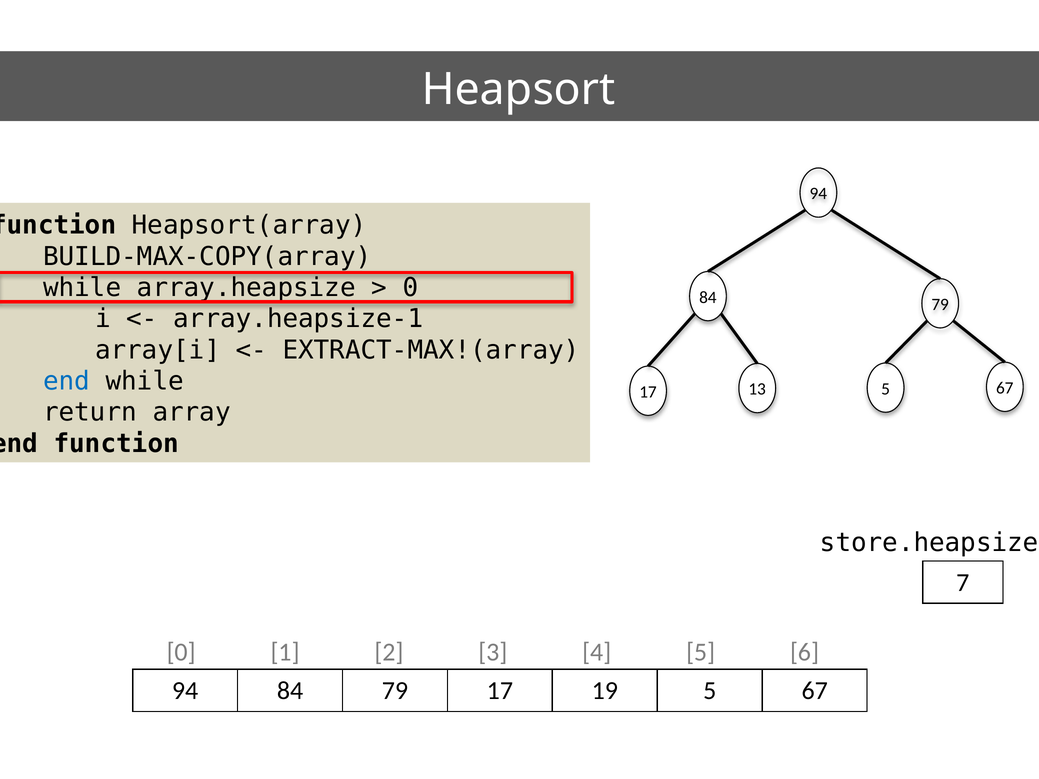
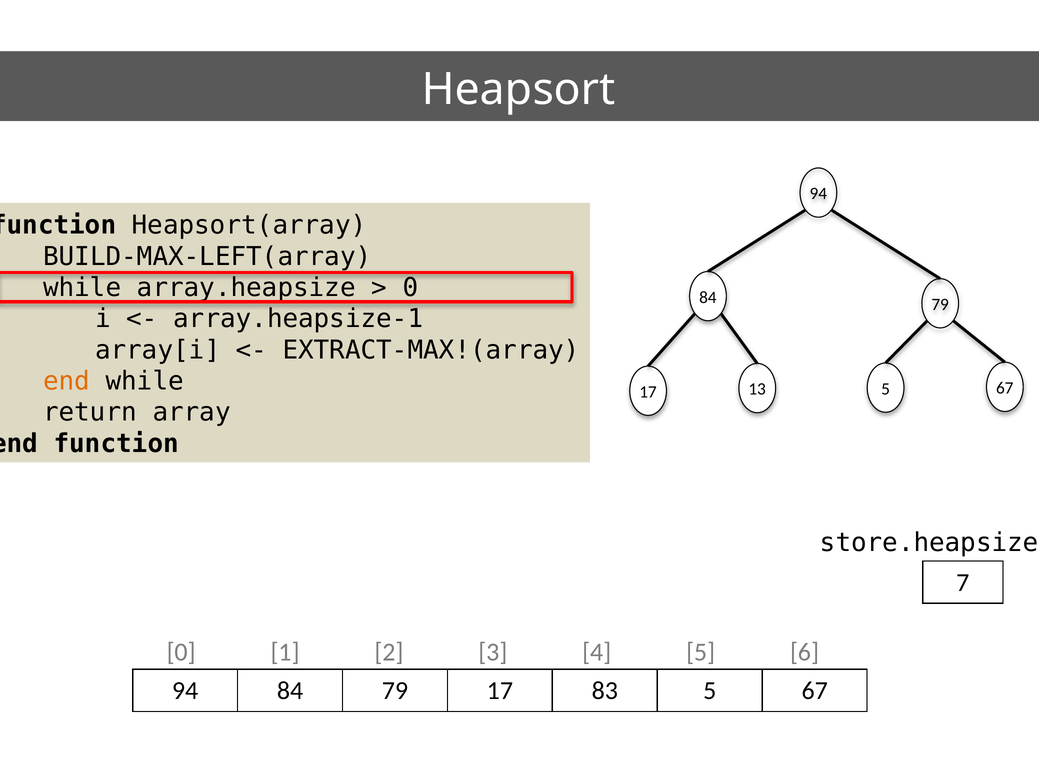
BUILD-MAX-COPY(array: BUILD-MAX-COPY(array -> BUILD-MAX-LEFT(array
end at (67, 381) colour: blue -> orange
19: 19 -> 83
